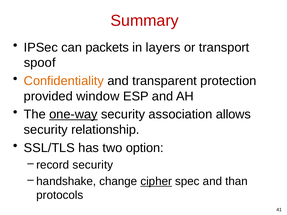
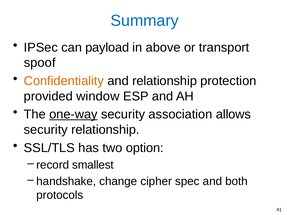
Summary colour: red -> blue
packets: packets -> payload
layers: layers -> above
and transparent: transparent -> relationship
record security: security -> smallest
cipher underline: present -> none
than: than -> both
